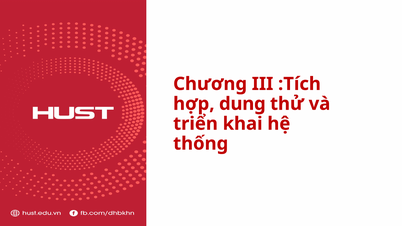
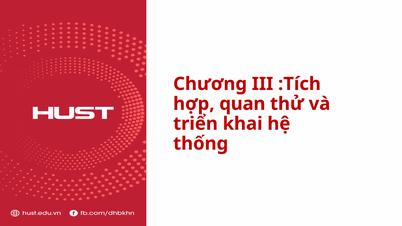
dung: dung -> quan
